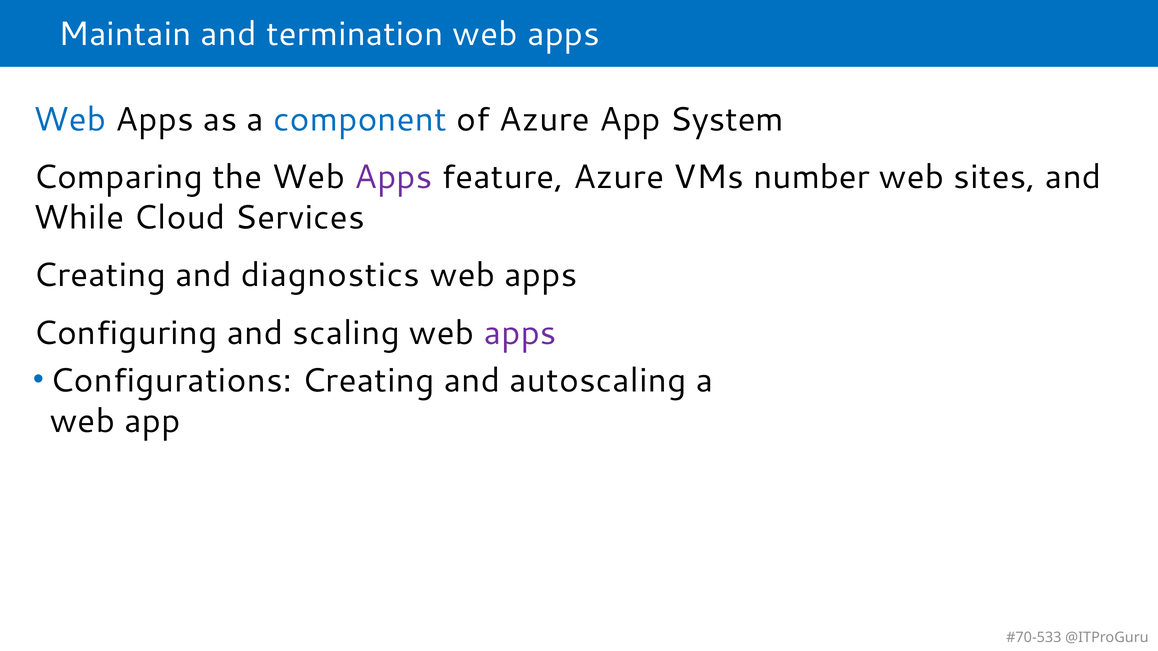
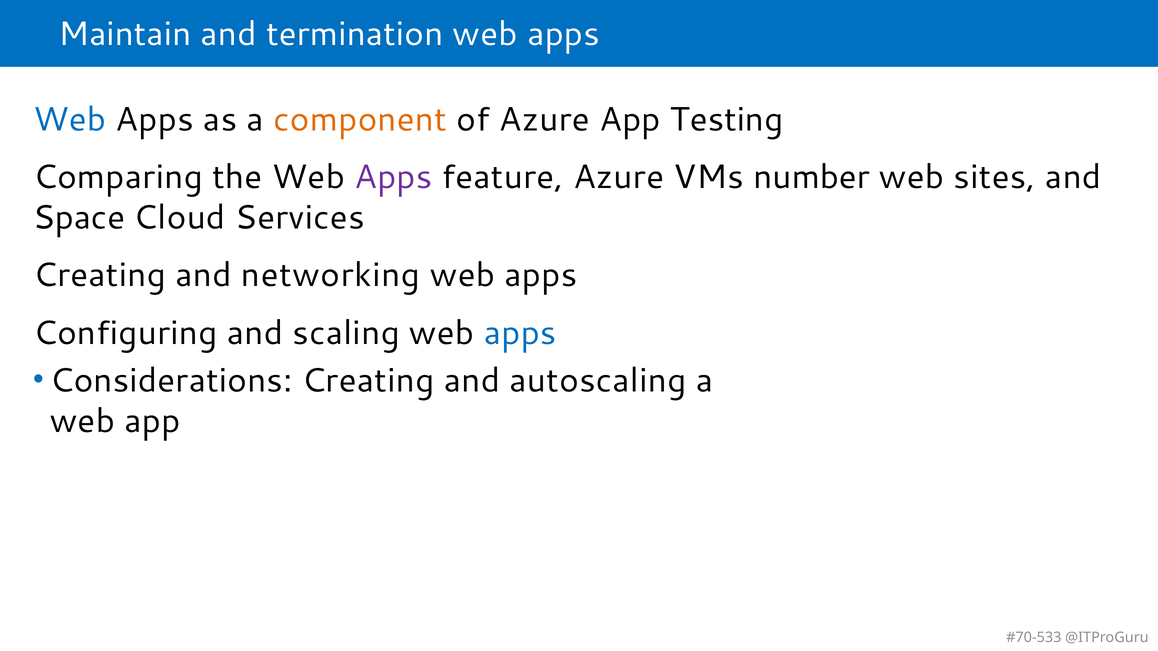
component colour: blue -> orange
System: System -> Testing
While: While -> Space
diagnostics: diagnostics -> networking
apps at (520, 333) colour: purple -> blue
Configurations: Configurations -> Considerations
